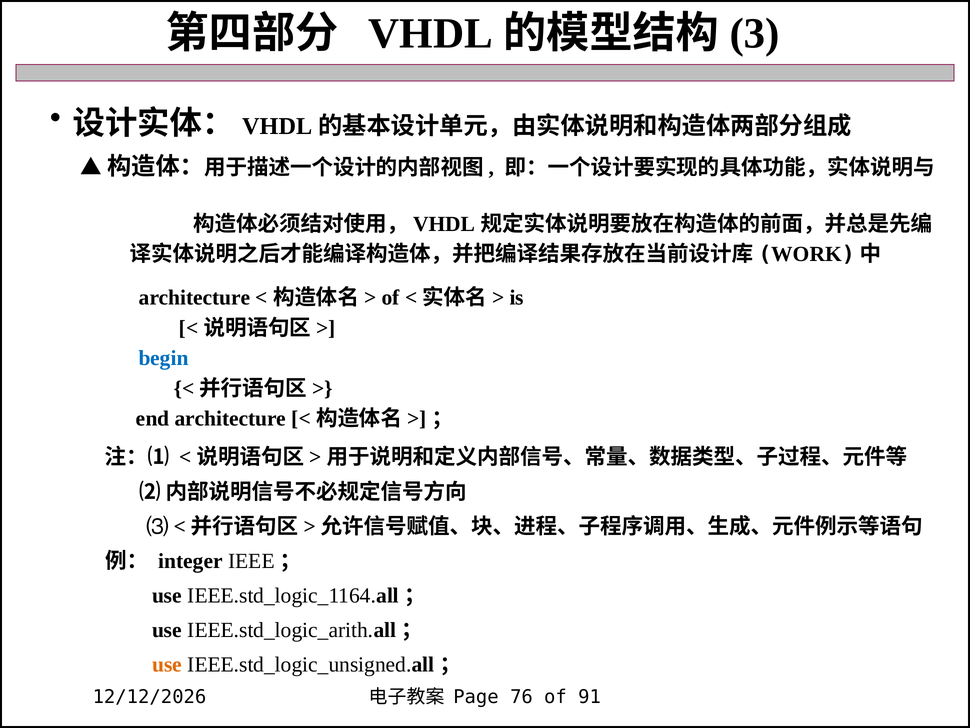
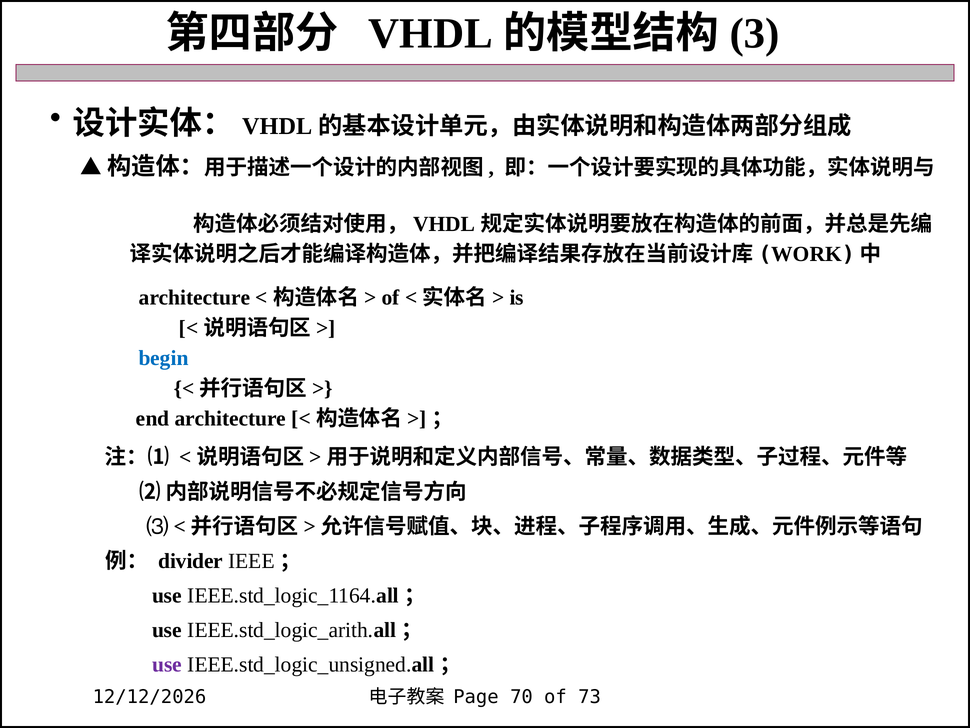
integer: integer -> divider
use at (167, 664) colour: orange -> purple
76: 76 -> 70
91: 91 -> 73
